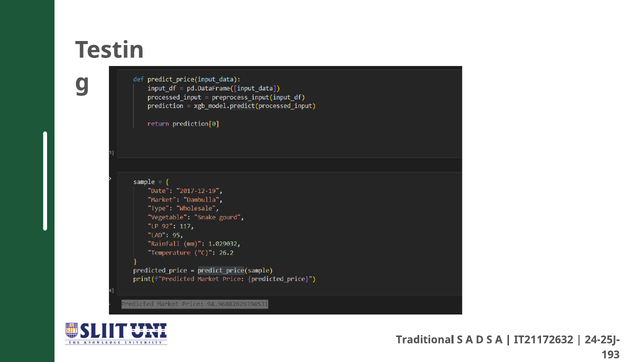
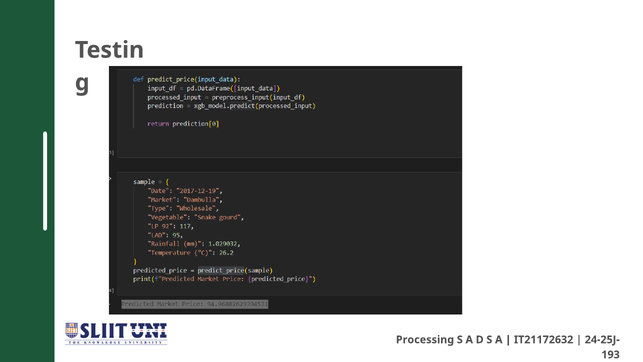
Traditional: Traditional -> Processing
